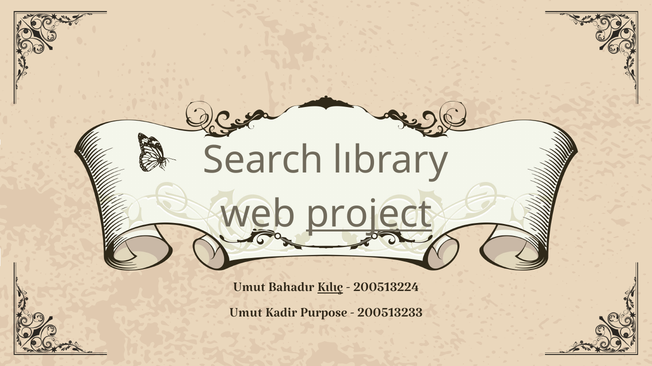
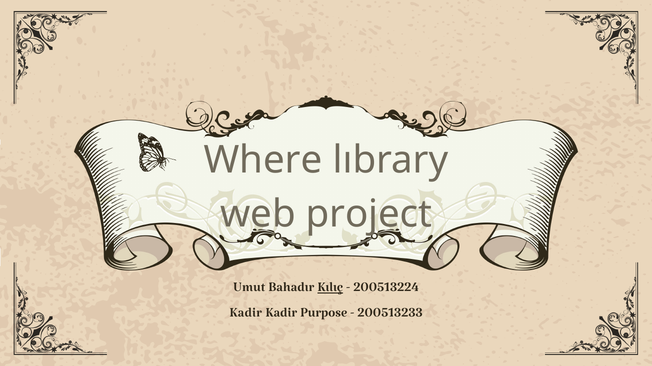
Search: Search -> Where
project underline: present -> none
Umut at (246, 311): Umut -> Kadir
